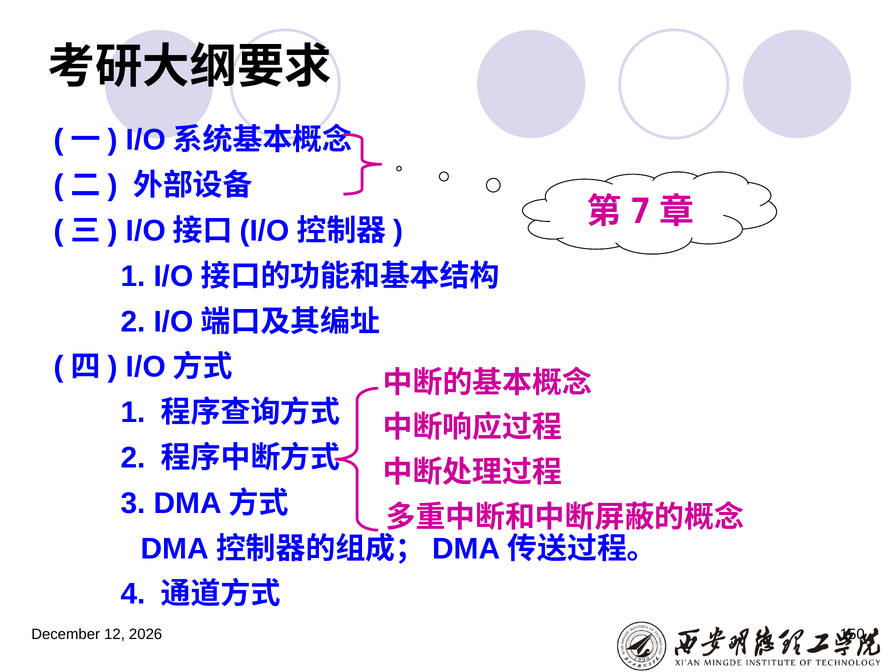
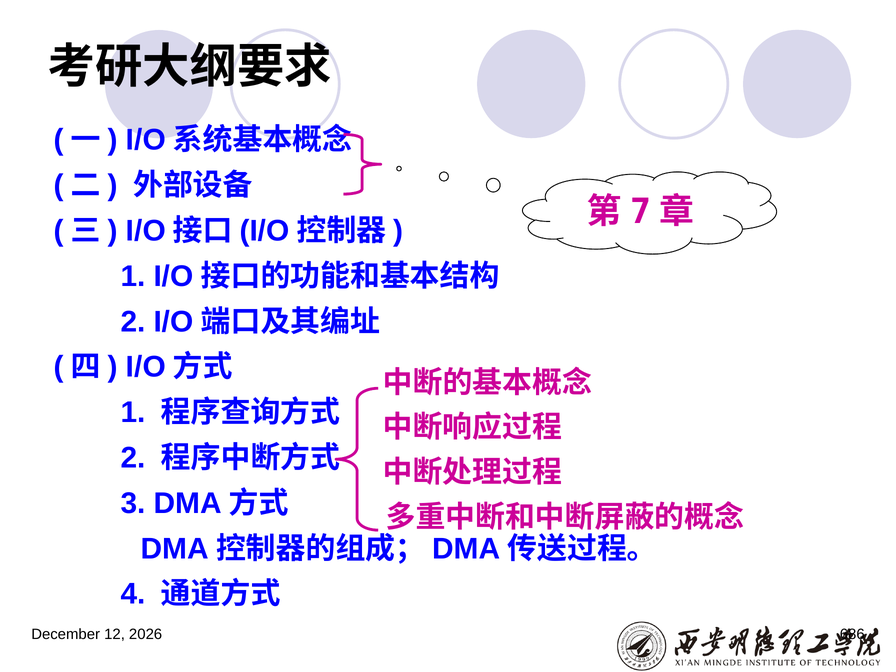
150: 150 -> 686
